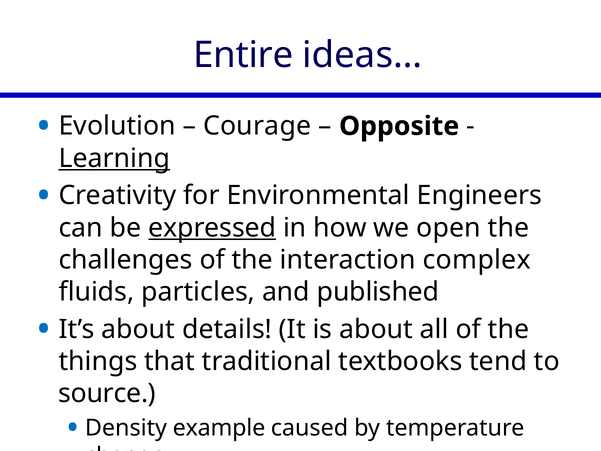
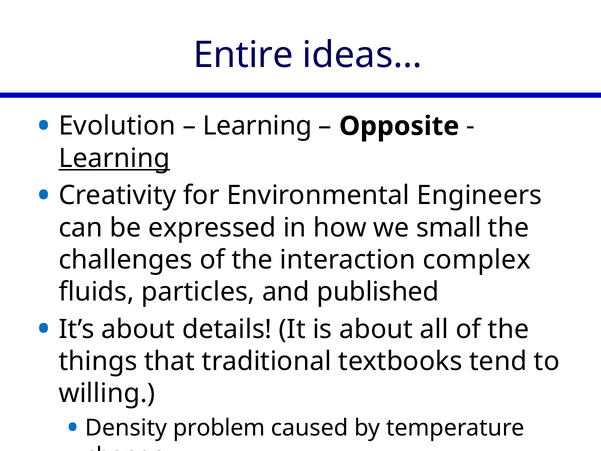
Courage at (257, 126): Courage -> Learning
expressed underline: present -> none
open: open -> small
source: source -> willing
example: example -> problem
